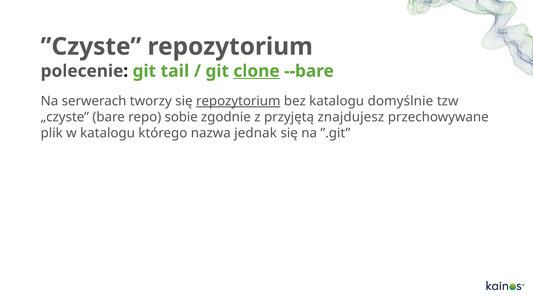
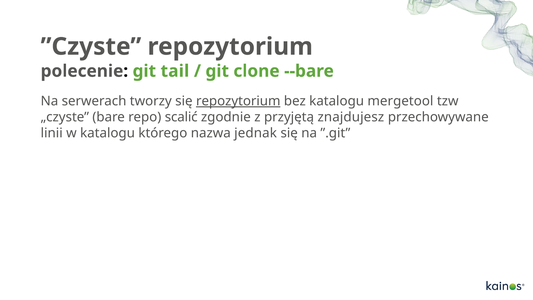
clone underline: present -> none
domyślnie: domyślnie -> mergetool
sobie: sobie -> scalić
plik: plik -> linii
